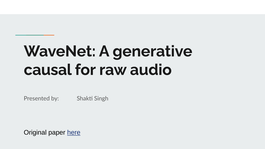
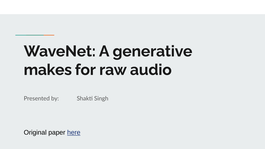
causal: causal -> makes
